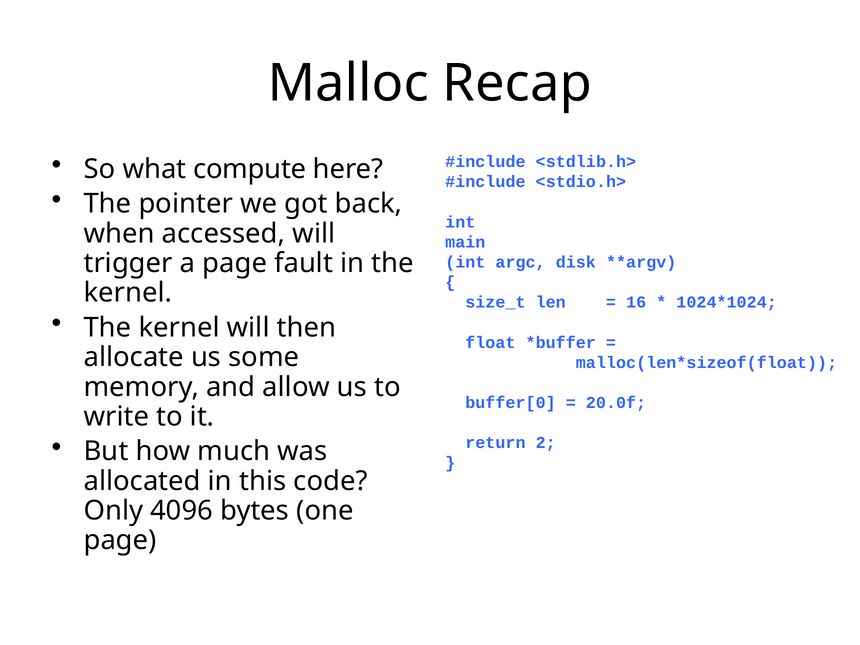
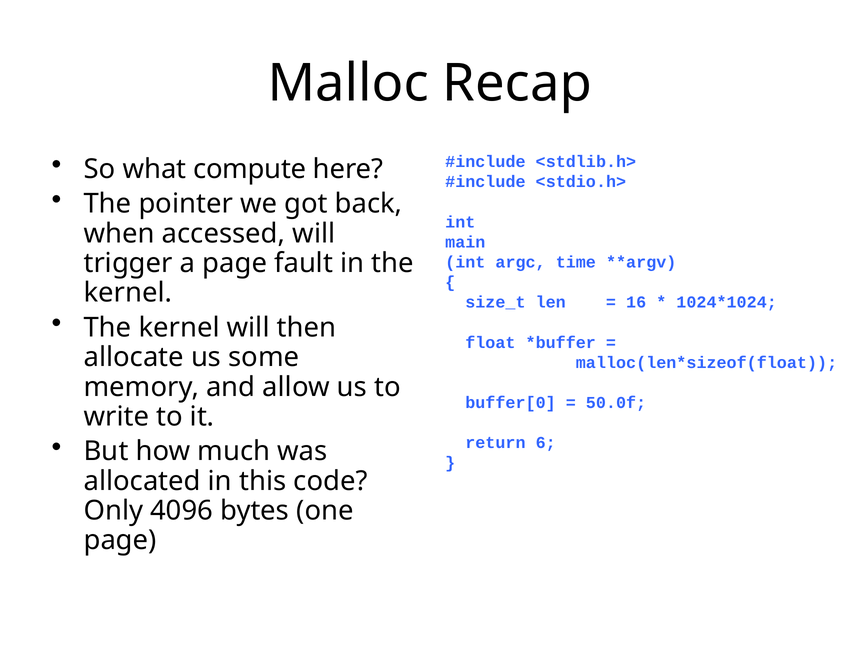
disk: disk -> time
20.0f: 20.0f -> 50.0f
2: 2 -> 6
